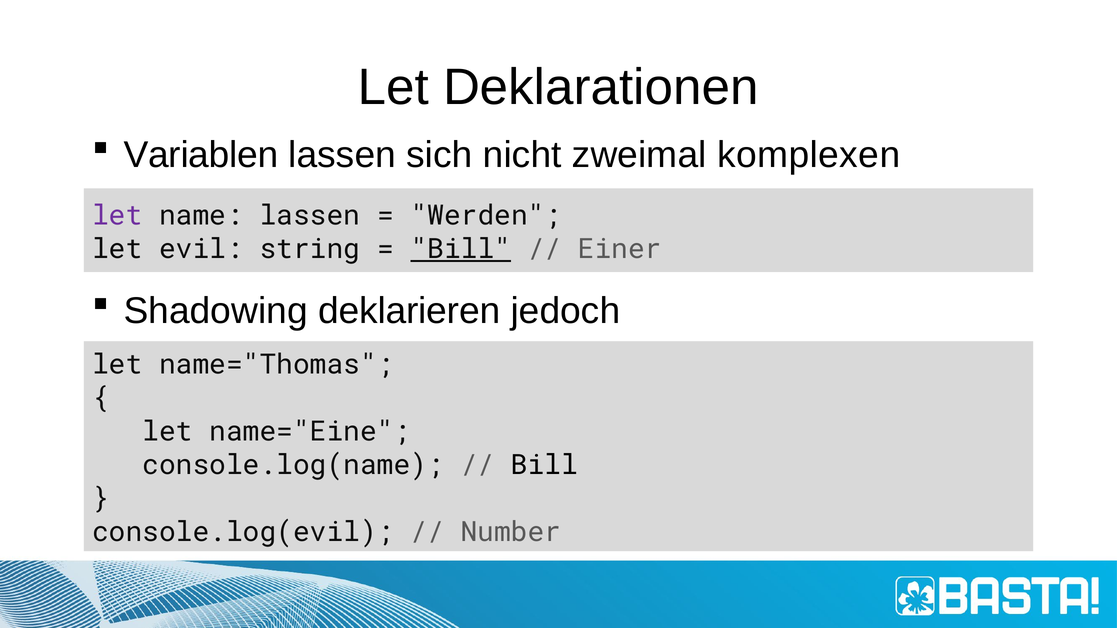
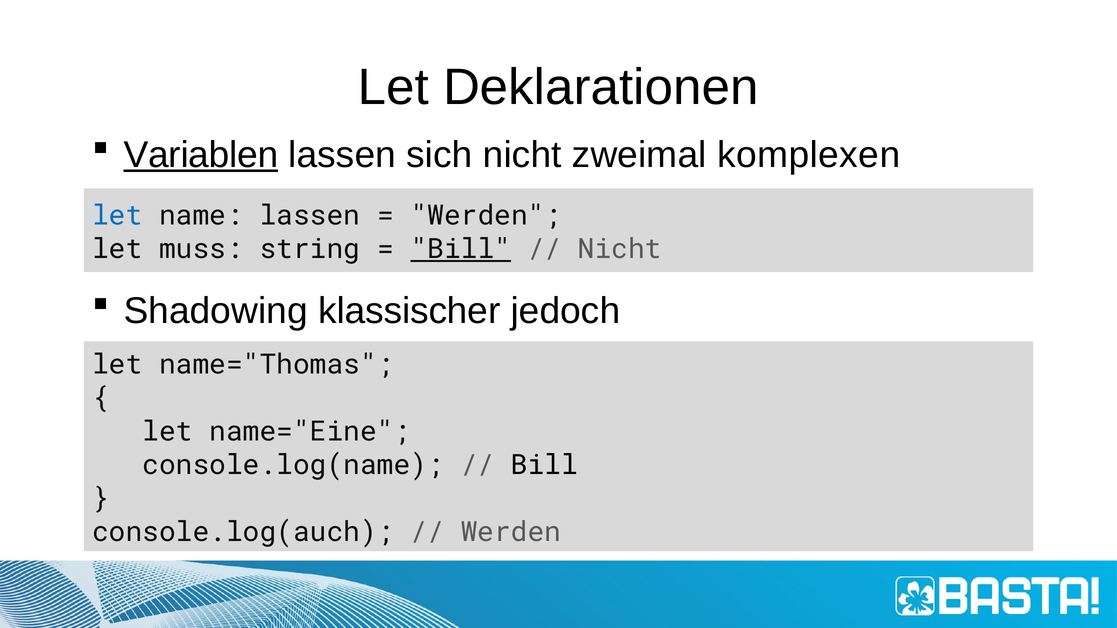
Variablen underline: none -> present
let at (117, 216) colour: purple -> blue
evil: evil -> muss
Einer at (620, 249): Einer -> Nicht
deklarieren: deklarieren -> klassischer
console.log(evil: console.log(evil -> console.log(auch
Number at (511, 532): Number -> Werden
